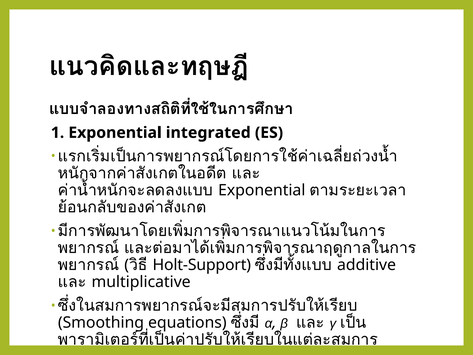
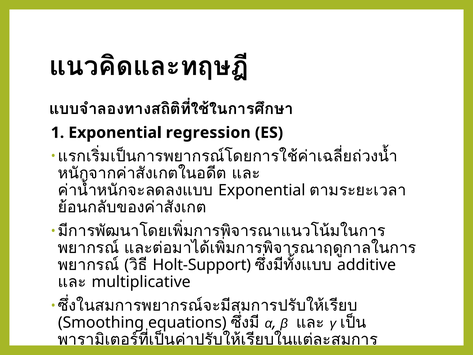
integrated: integrated -> regression
